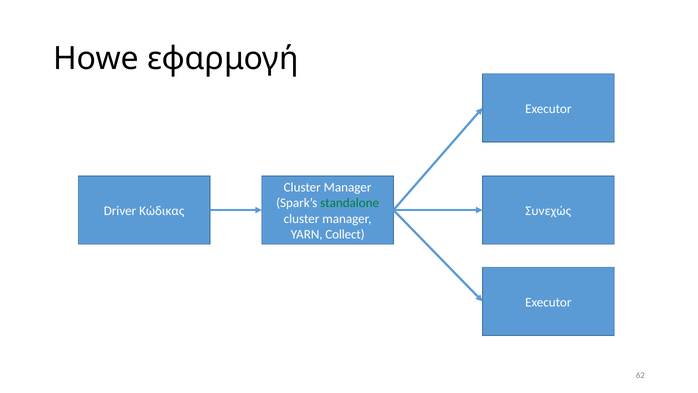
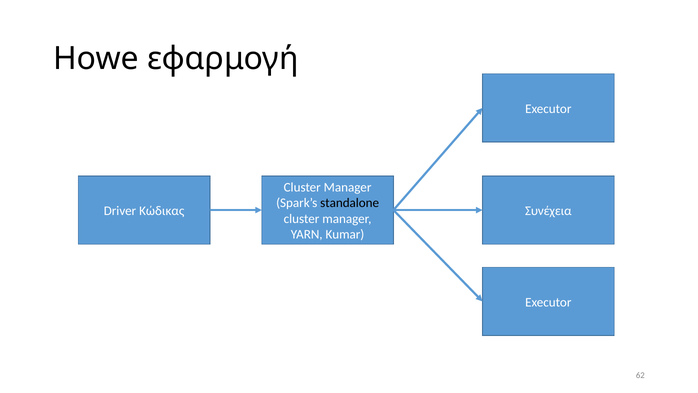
standalone colour: green -> black
Συνεχώς: Συνεχώς -> Συνέχεια
Collect: Collect -> Kumar
